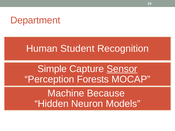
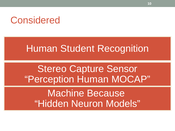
Department: Department -> Considered
Simple: Simple -> Stereo
Sensor underline: present -> none
Perception Forests: Forests -> Human
